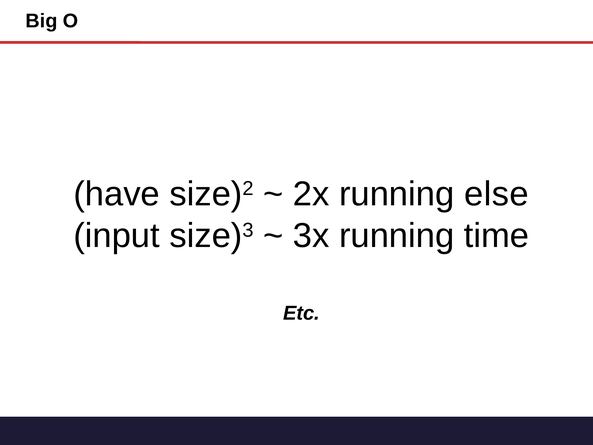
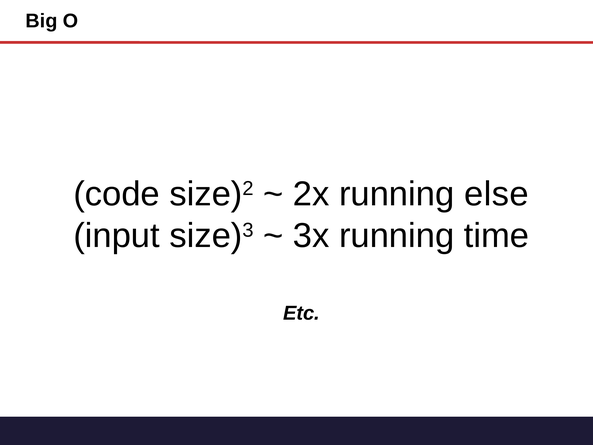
have: have -> code
